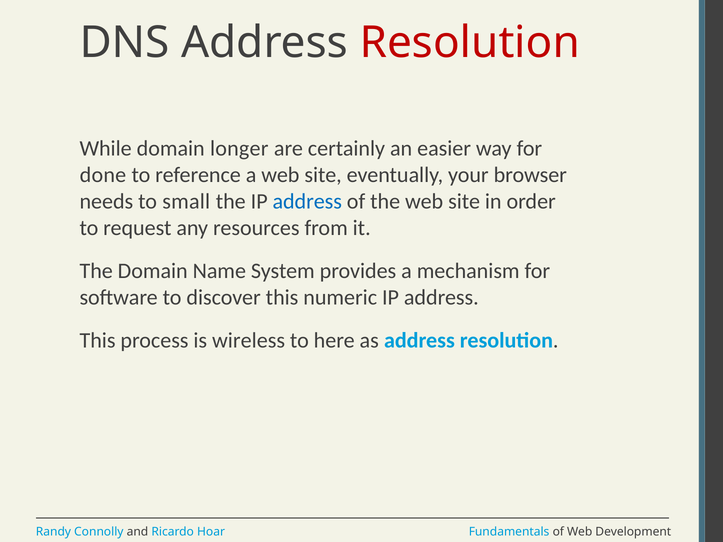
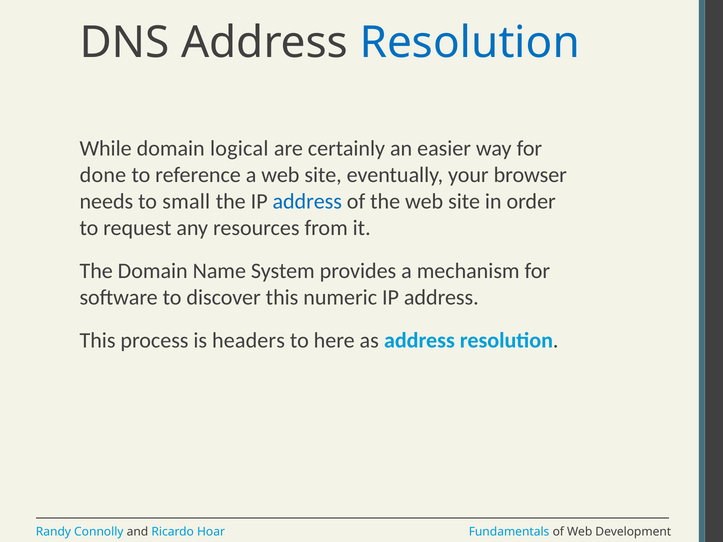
Resolution at (470, 43) colour: red -> blue
longer: longer -> logical
wireless: wireless -> headers
